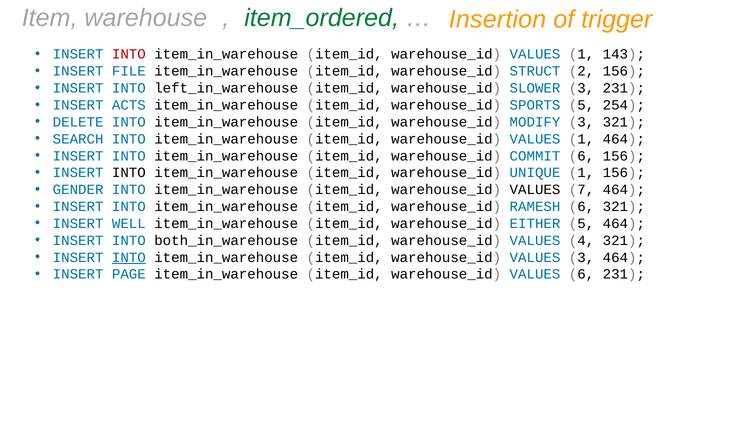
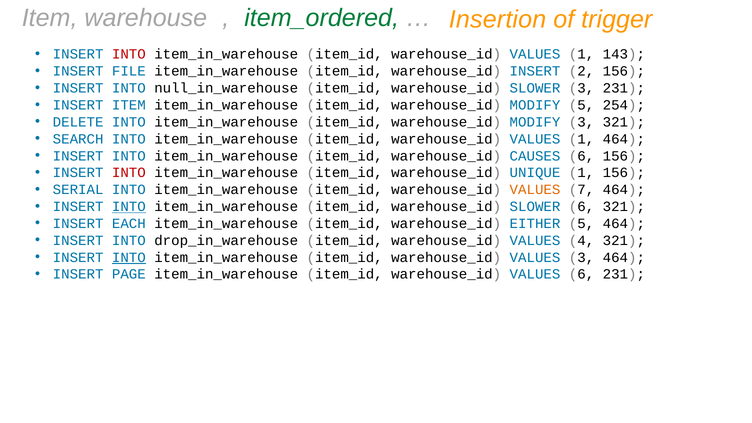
warehouse_id STRUCT: STRUCT -> INSERT
left_in_warehouse: left_in_warehouse -> null_in_warehouse
INSERT ACTS: ACTS -> ITEM
SPORTS at (535, 105): SPORTS -> MODIFY
COMMIT: COMMIT -> CAUSES
INTO at (129, 173) colour: black -> red
GENDER: GENDER -> SERIAL
VALUES at (535, 190) colour: black -> orange
INTO at (129, 207) underline: none -> present
item_in_warehouse item_id warehouse_id RAMESH: RAMESH -> SLOWER
WELL: WELL -> EACH
both_in_warehouse: both_in_warehouse -> drop_in_warehouse
